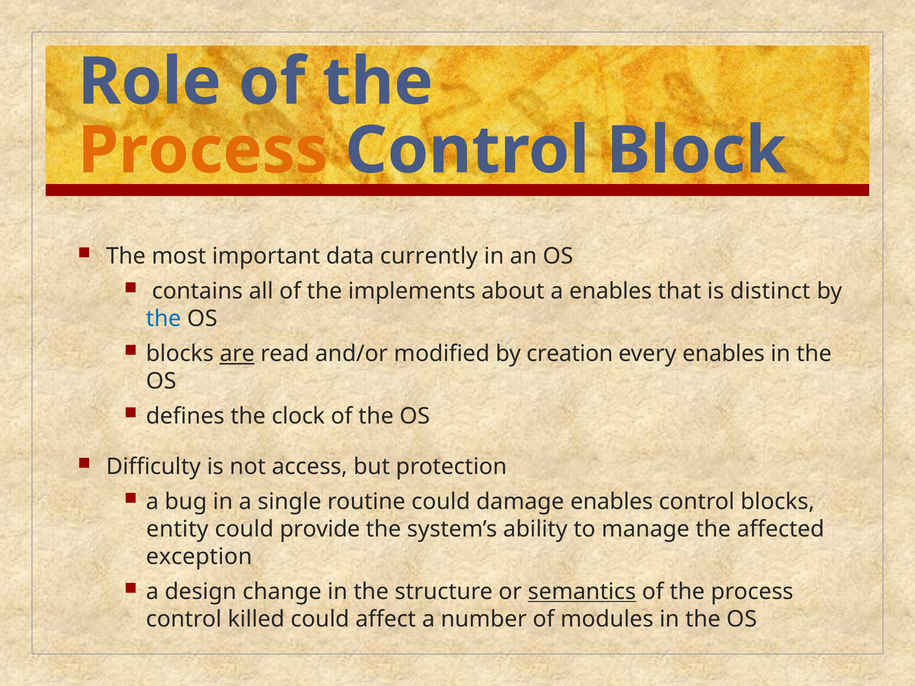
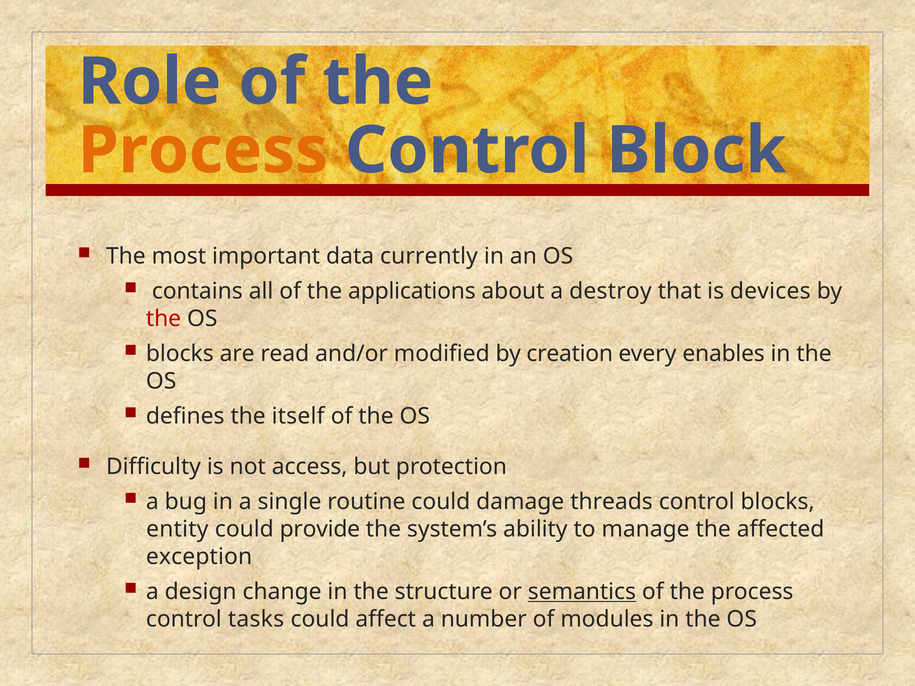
implements: implements -> applications
a enables: enables -> destroy
distinct: distinct -> devices
the at (164, 319) colour: blue -> red
are underline: present -> none
clock: clock -> itself
damage enables: enables -> threads
killed: killed -> tasks
